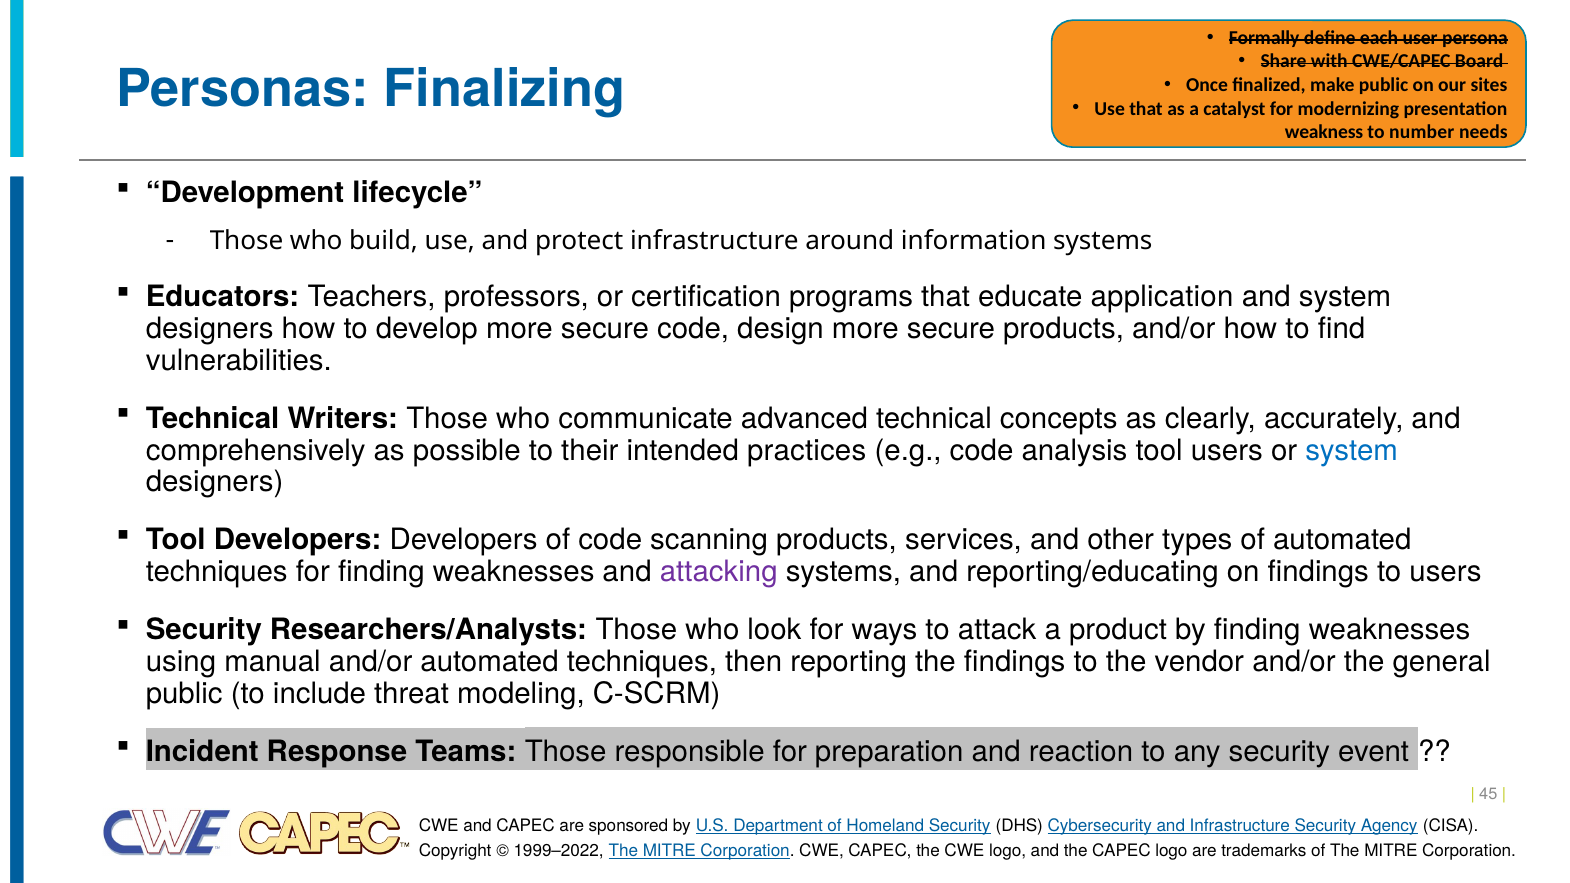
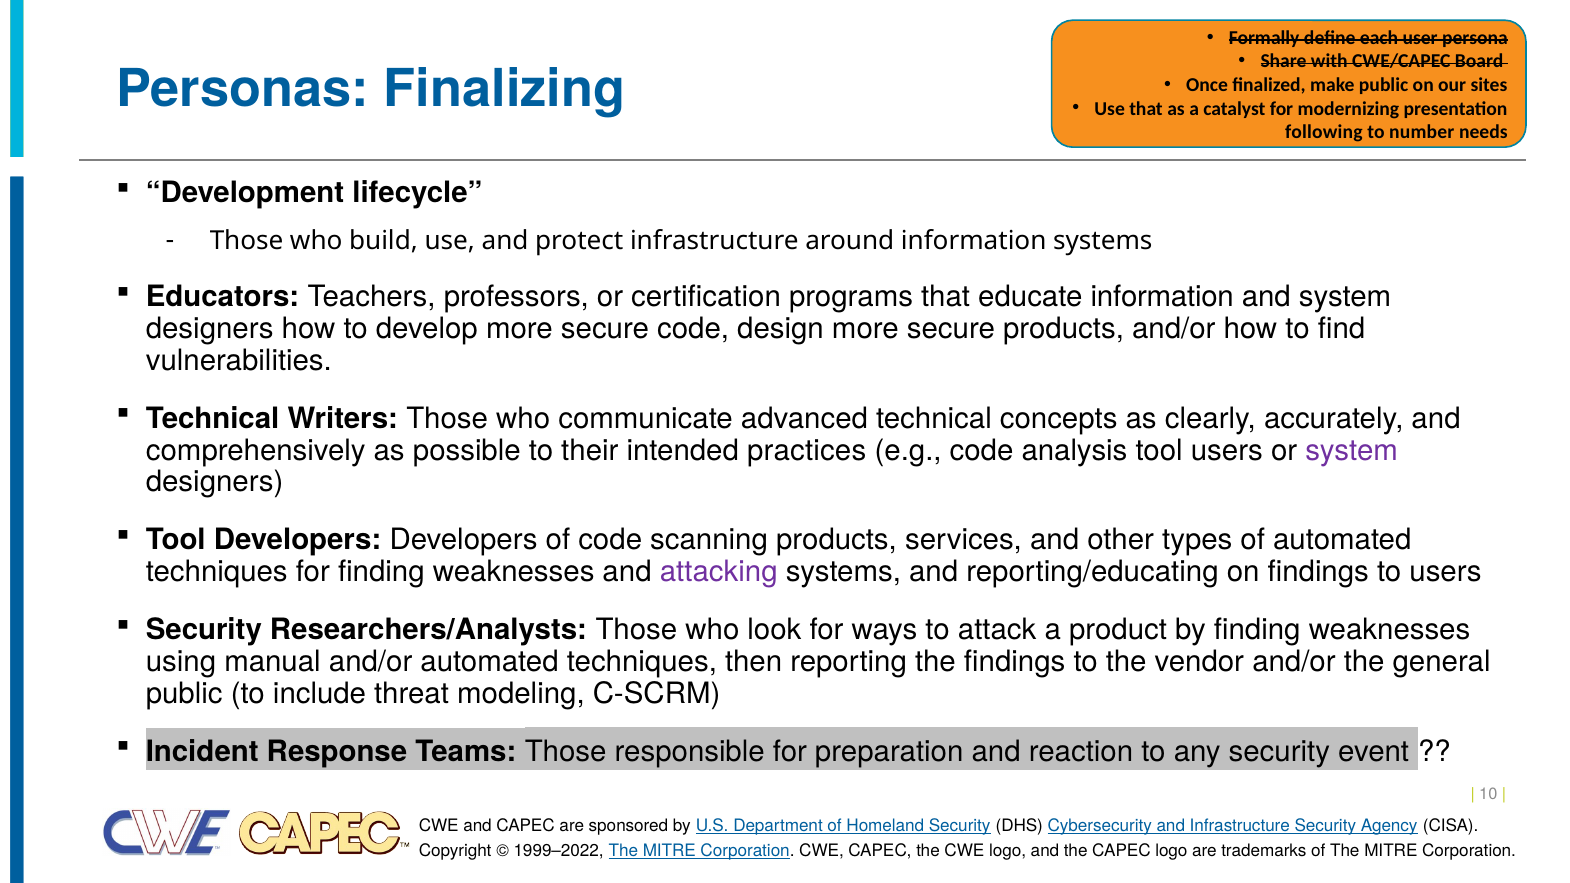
weakness: weakness -> following
educate application: application -> information
system at (1352, 450) colour: blue -> purple
45: 45 -> 10
